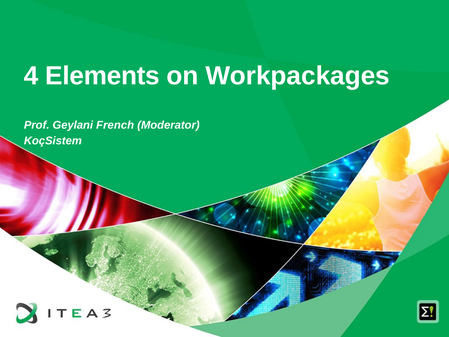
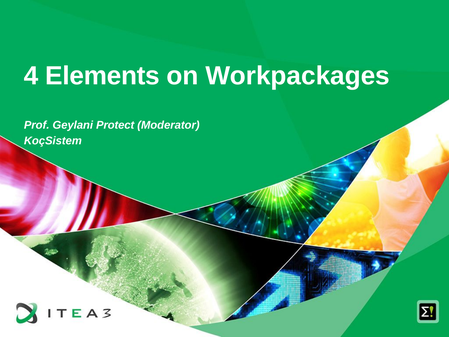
French: French -> Protect
